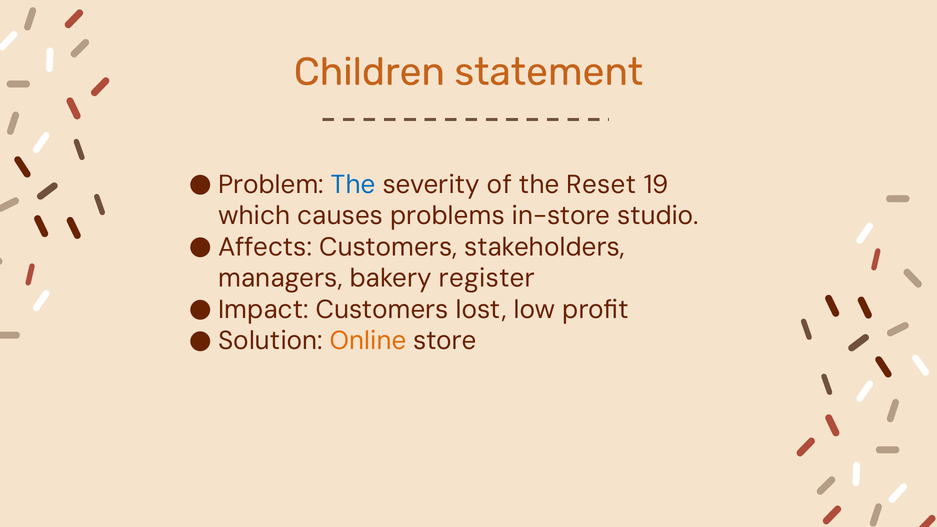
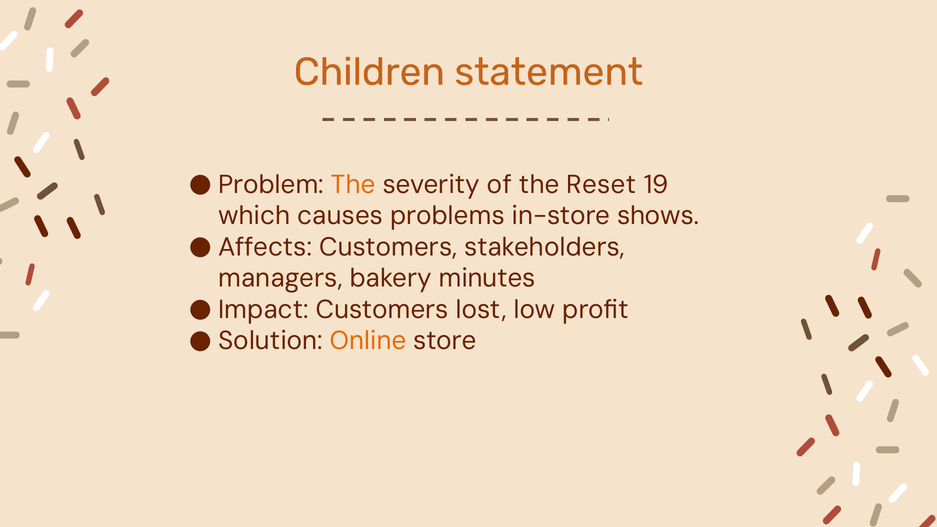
The at (353, 185) colour: blue -> orange
studio: studio -> shows
register: register -> minutes
